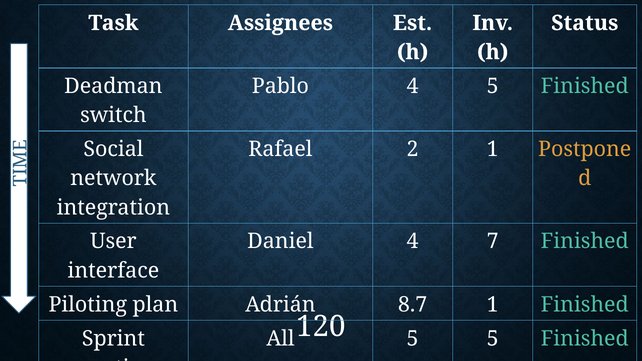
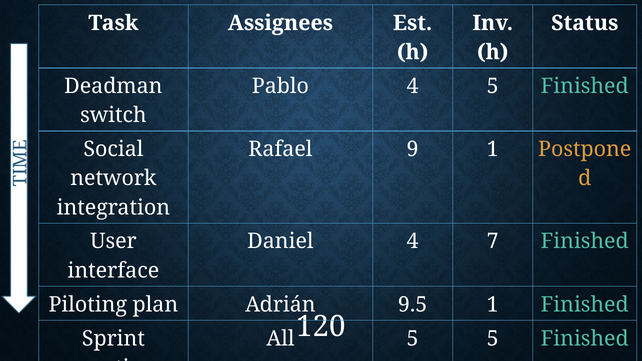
2: 2 -> 9
8.7: 8.7 -> 9.5
